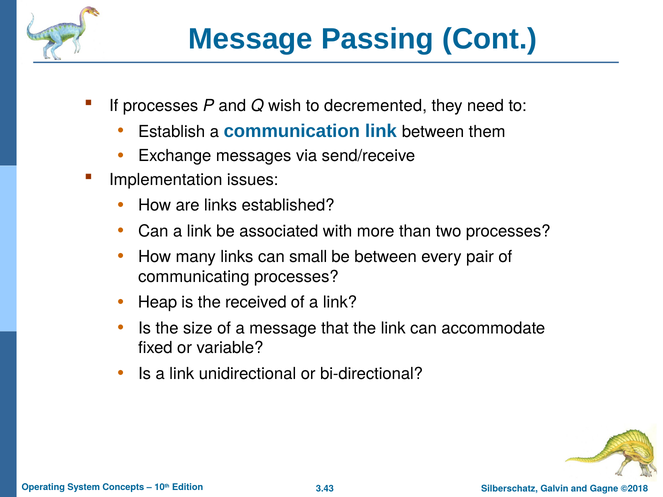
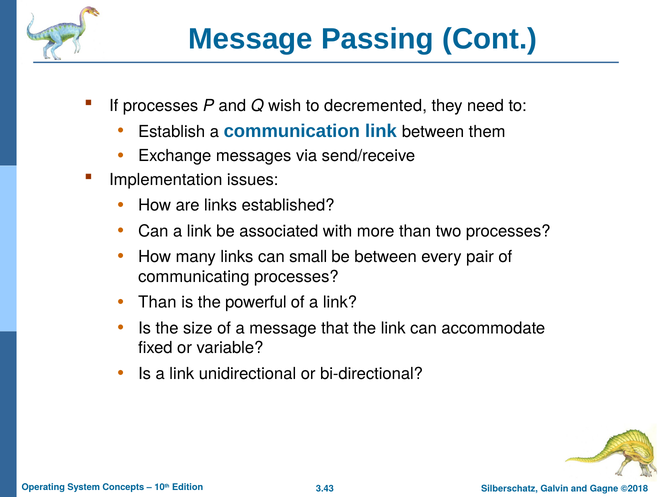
Heap at (158, 303): Heap -> Than
received: received -> powerful
